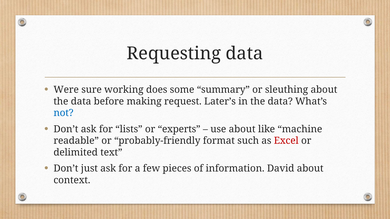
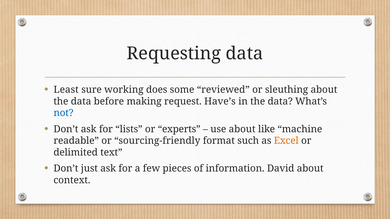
Were: Were -> Least
summary: summary -> reviewed
Later’s: Later’s -> Have’s
probably-friendly: probably-friendly -> sourcing-friendly
Excel colour: red -> orange
